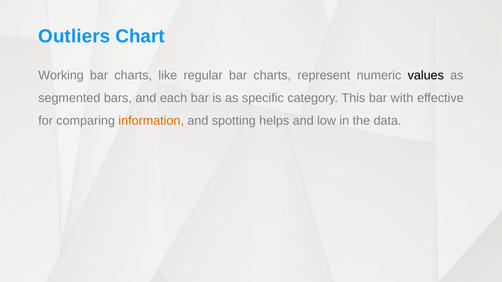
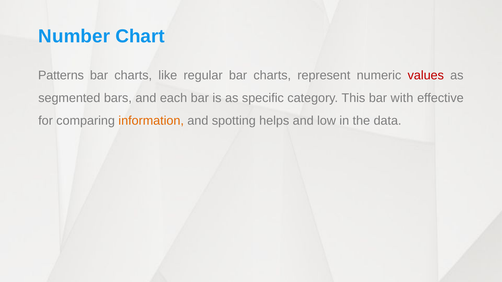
Outliers: Outliers -> Number
Working: Working -> Patterns
values colour: black -> red
